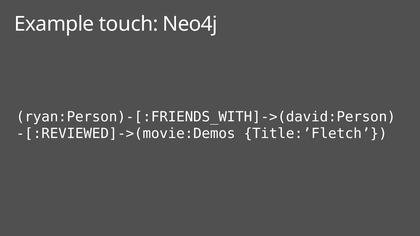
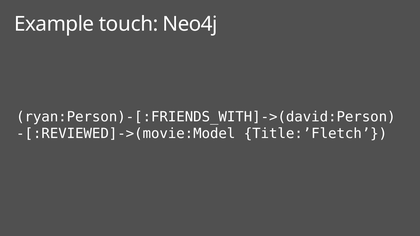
-[:REVIEWED]->(movie:Demos: -[:REVIEWED]->(movie:Demos -> -[:REVIEWED]->(movie:Model
